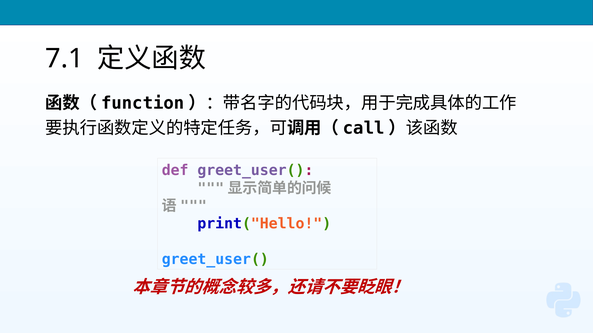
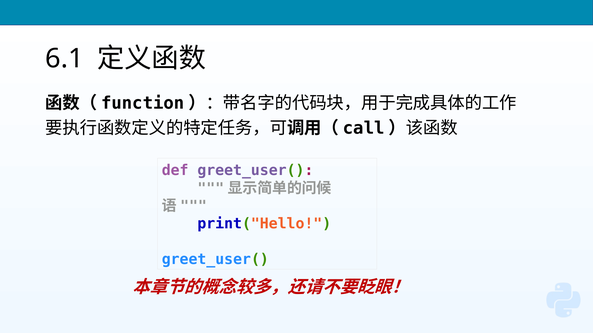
7.1: 7.1 -> 6.1
